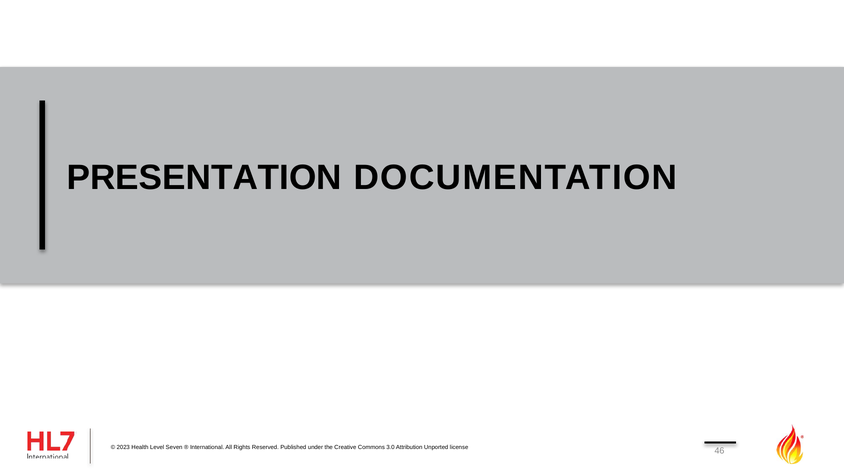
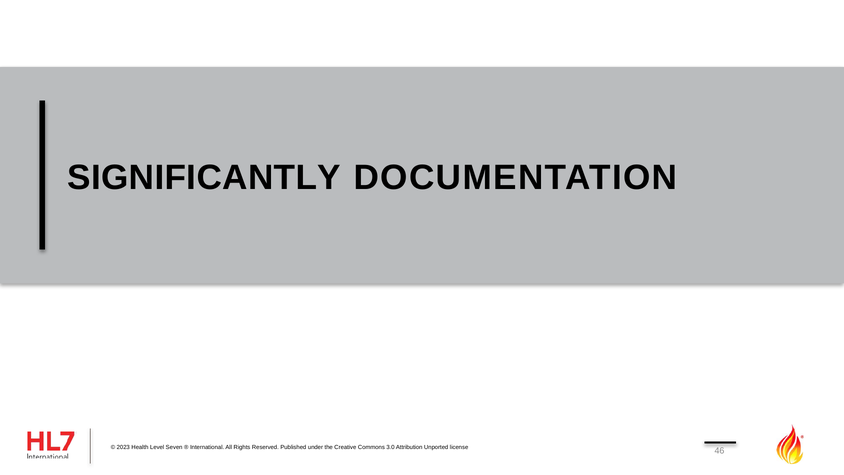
PRESENTATION: PRESENTATION -> SIGNIFICANTLY
